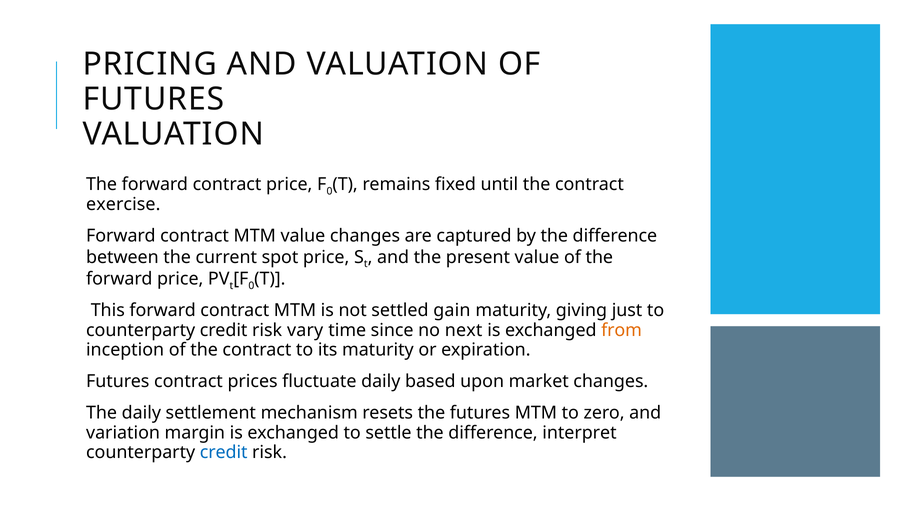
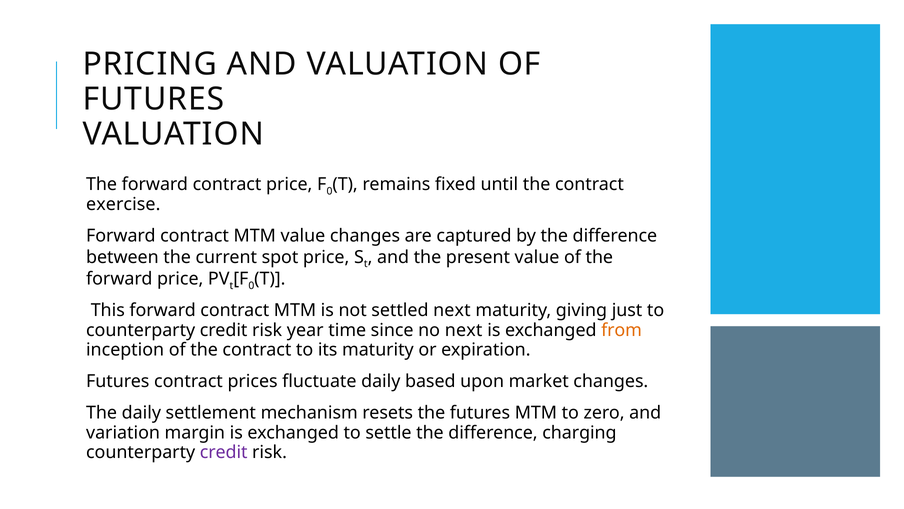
settled gain: gain -> next
vary: vary -> year
interpret: interpret -> charging
credit at (224, 452) colour: blue -> purple
